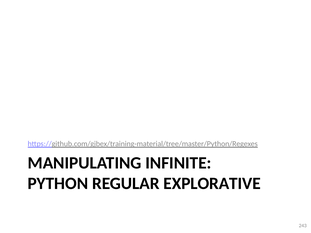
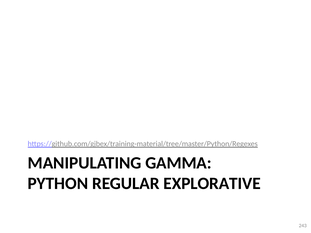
INFINITE: INFINITE -> GAMMA
